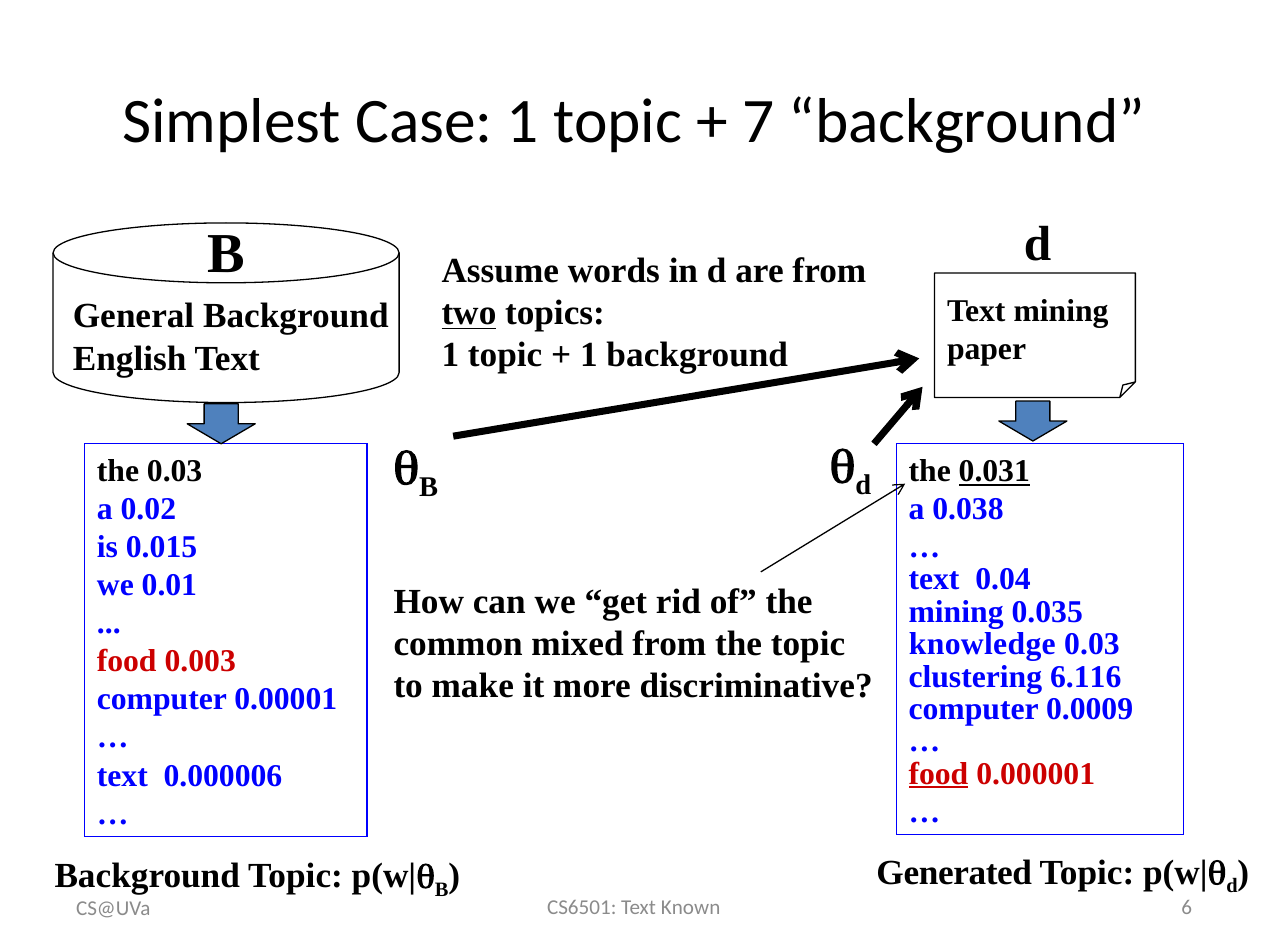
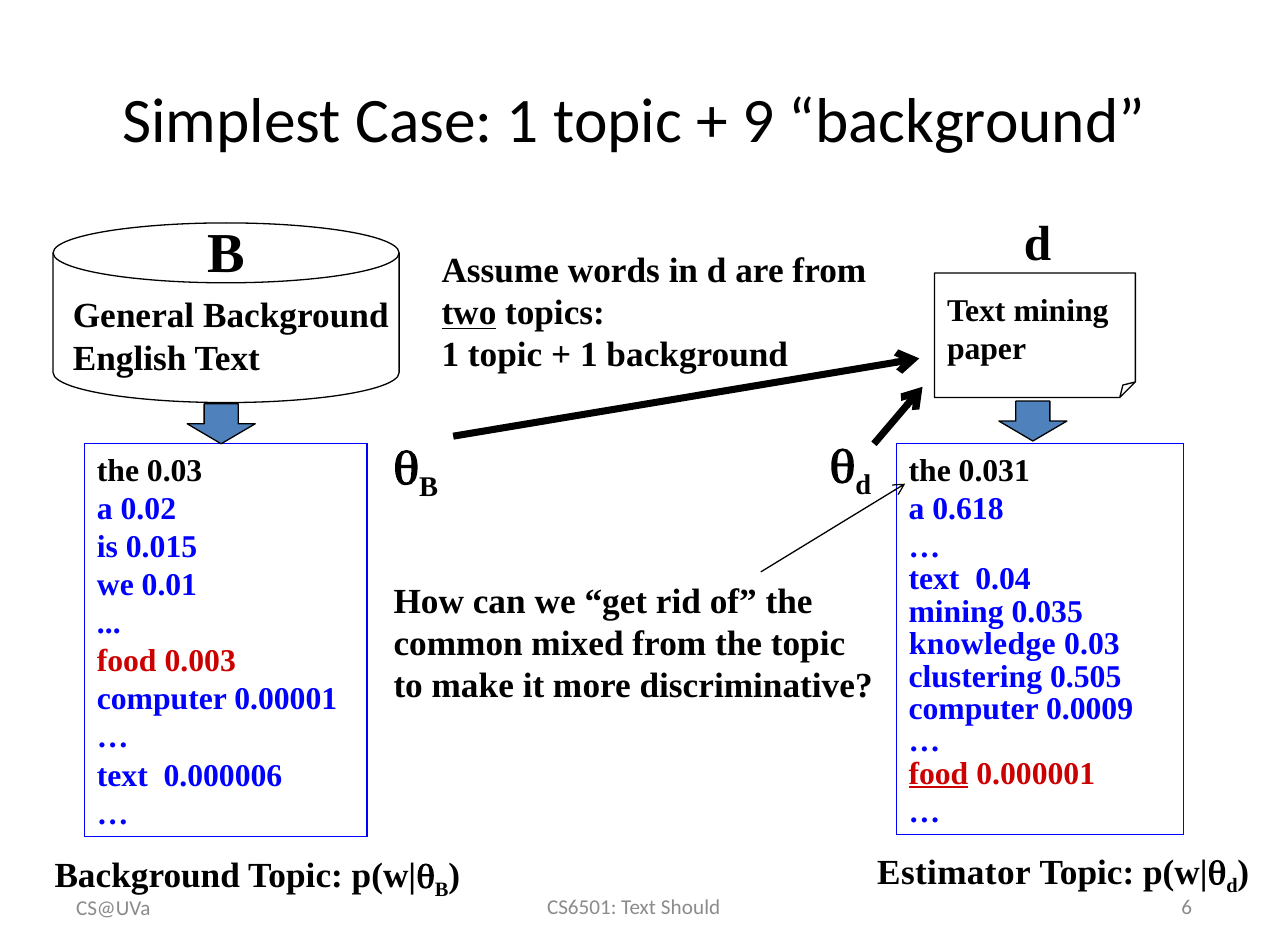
7: 7 -> 9
0.031 underline: present -> none
0.038: 0.038 -> 0.618
6.116: 6.116 -> 0.505
Generated: Generated -> Estimator
Known: Known -> Should
